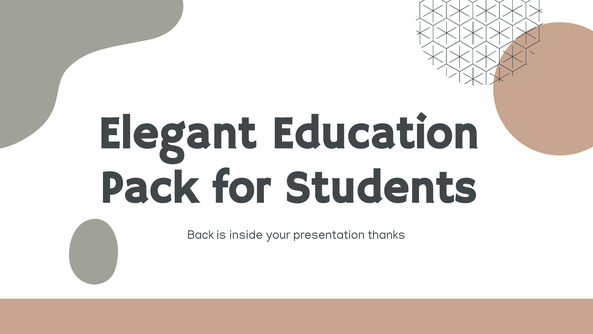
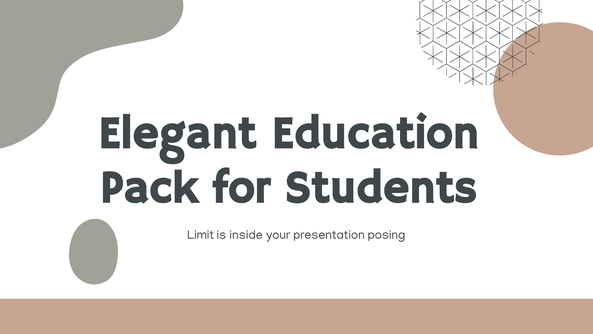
Back: Back -> Limit
thanks: thanks -> posing
